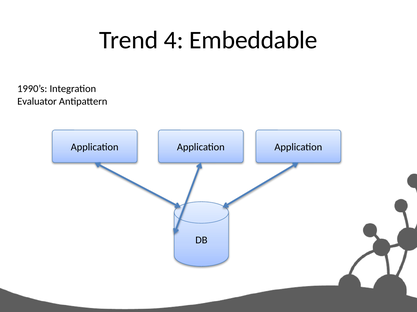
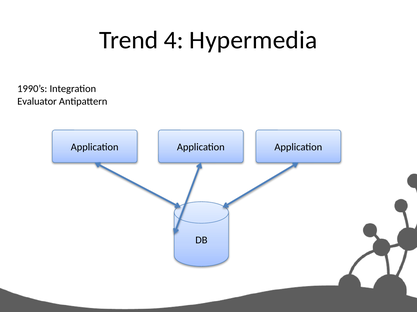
Embeddable: Embeddable -> Hypermedia
